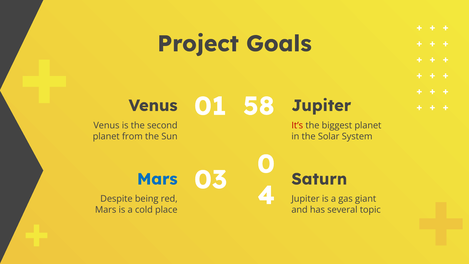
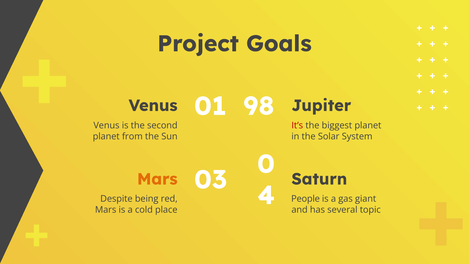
58: 58 -> 98
Mars at (157, 179) colour: blue -> orange
Jupiter at (305, 199): Jupiter -> People
